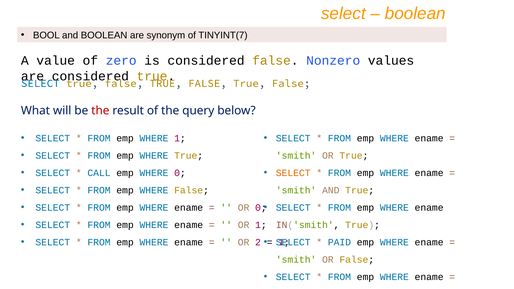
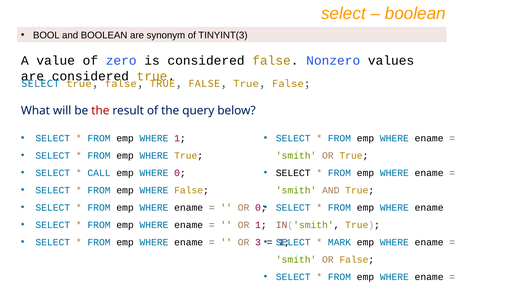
TINYINT(7: TINYINT(7 -> TINYINT(3
SELECT at (293, 173) colour: orange -> black
2: 2 -> 3
PAID: PAID -> MARK
